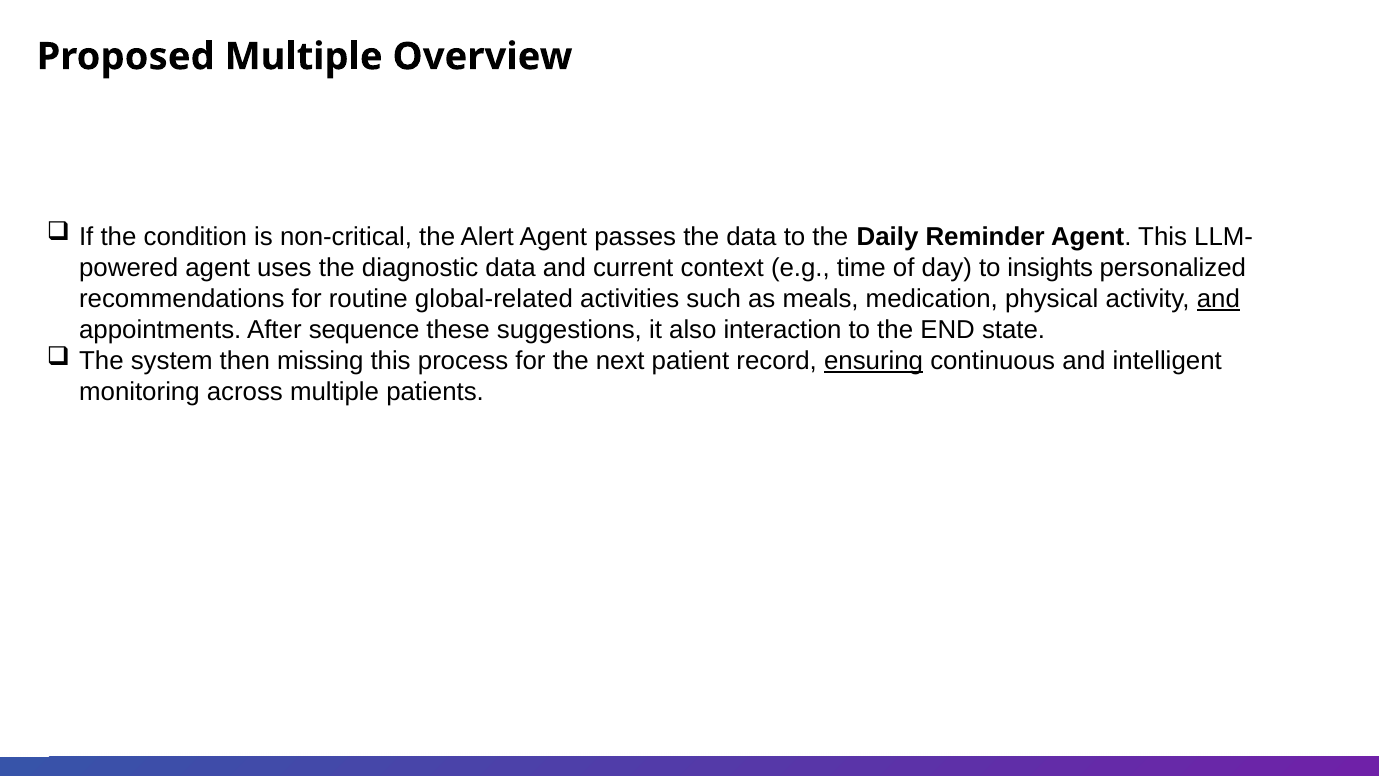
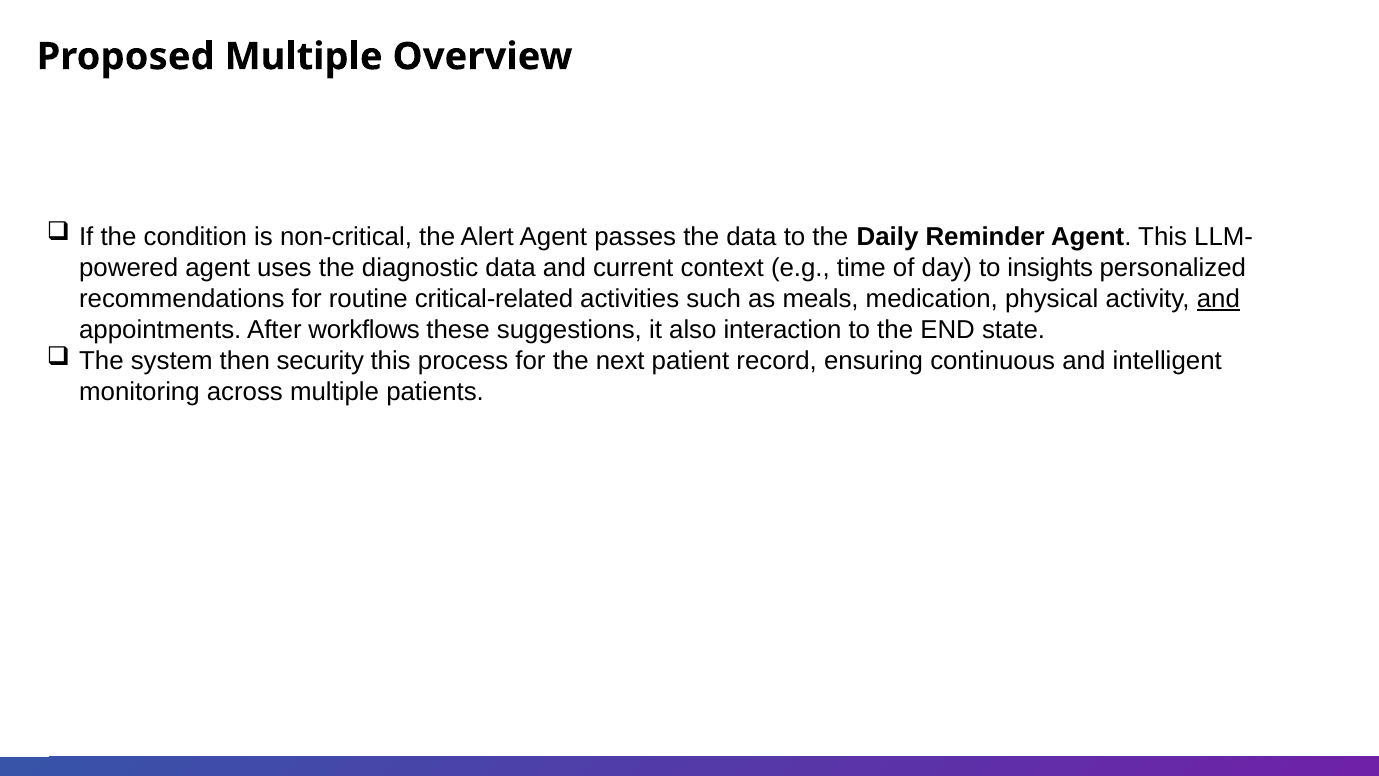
global-related: global-related -> critical-related
sequence: sequence -> workflows
missing: missing -> security
ensuring underline: present -> none
